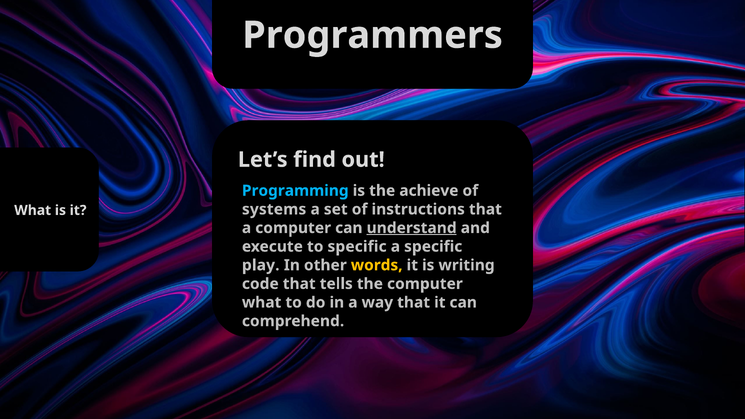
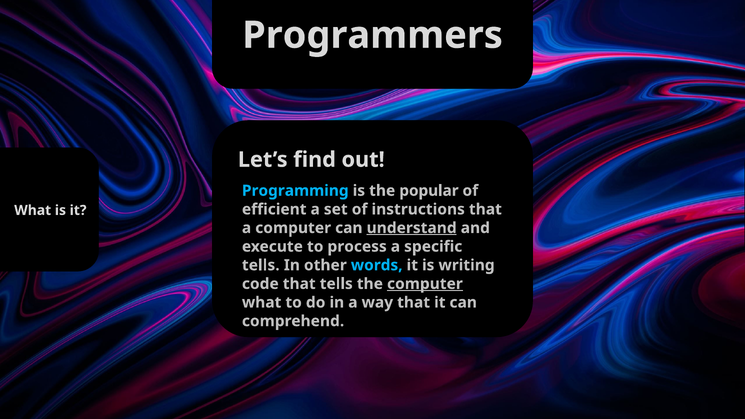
achieve: achieve -> popular
systems: systems -> efficient
to specific: specific -> process
play at (261, 265): play -> tells
words colour: yellow -> light blue
computer at (425, 284) underline: none -> present
